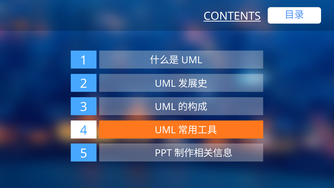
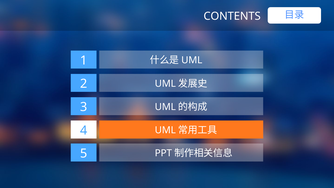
CONTENTS underline: present -> none
